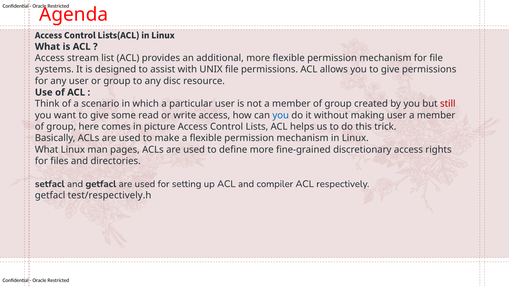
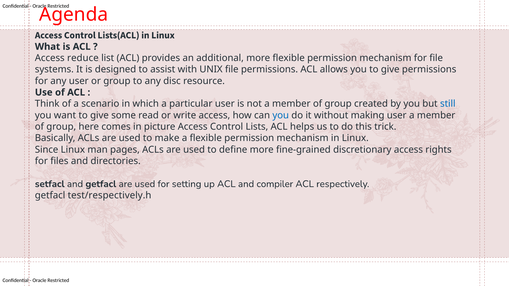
stream: stream -> reduce
still colour: red -> blue
What at (47, 150): What -> Since
